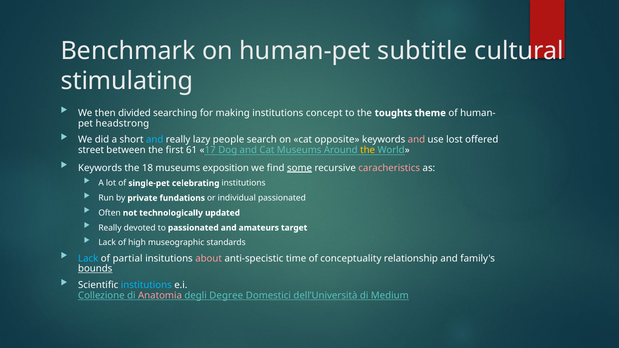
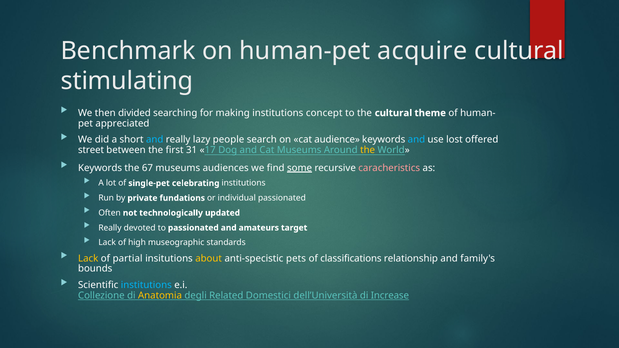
subtitle: subtitle -> acquire
the toughts: toughts -> cultural
headstrong: headstrong -> appreciated
opposite: opposite -> audience
and at (416, 140) colour: pink -> light blue
61: 61 -> 31
18: 18 -> 67
exposition: exposition -> audiences
Lack at (88, 258) colour: light blue -> yellow
about colour: pink -> yellow
time: time -> pets
conceptuality: conceptuality -> classifications
bounds underline: present -> none
Anatomia colour: pink -> yellow
Degree: Degree -> Related
Medium: Medium -> Increase
